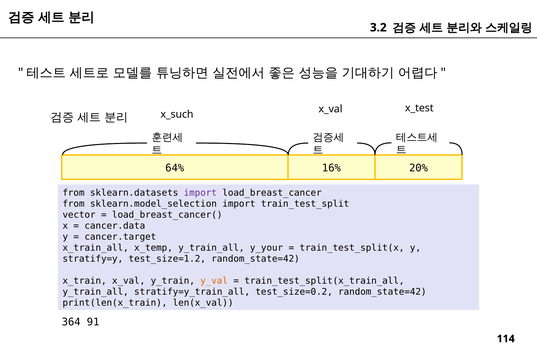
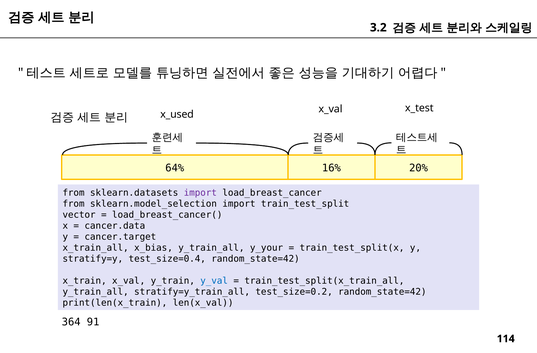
x_such: x_such -> x_used
x_temp: x_temp -> x_bias
test_size=1.2: test_size=1.2 -> test_size=0.4
y_val colour: orange -> blue
